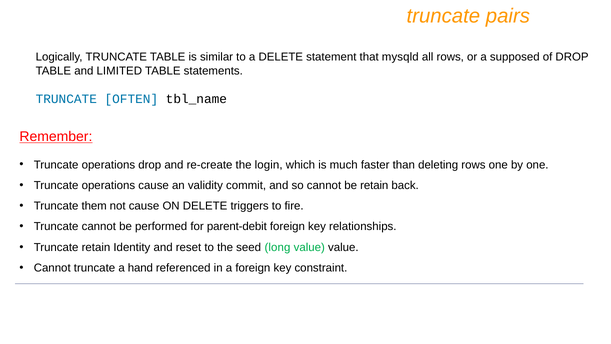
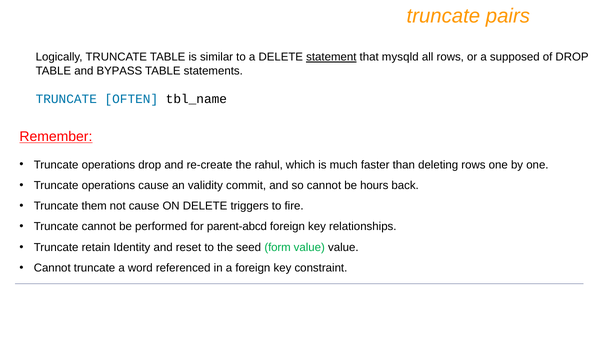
statement underline: none -> present
LIMITED: LIMITED -> BYPASS
login: login -> rahul
be retain: retain -> hours
parent-debit: parent-debit -> parent-abcd
long: long -> form
hand: hand -> word
